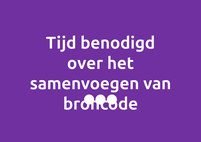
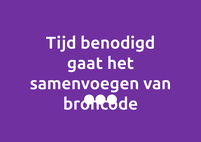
over: over -> gaat
